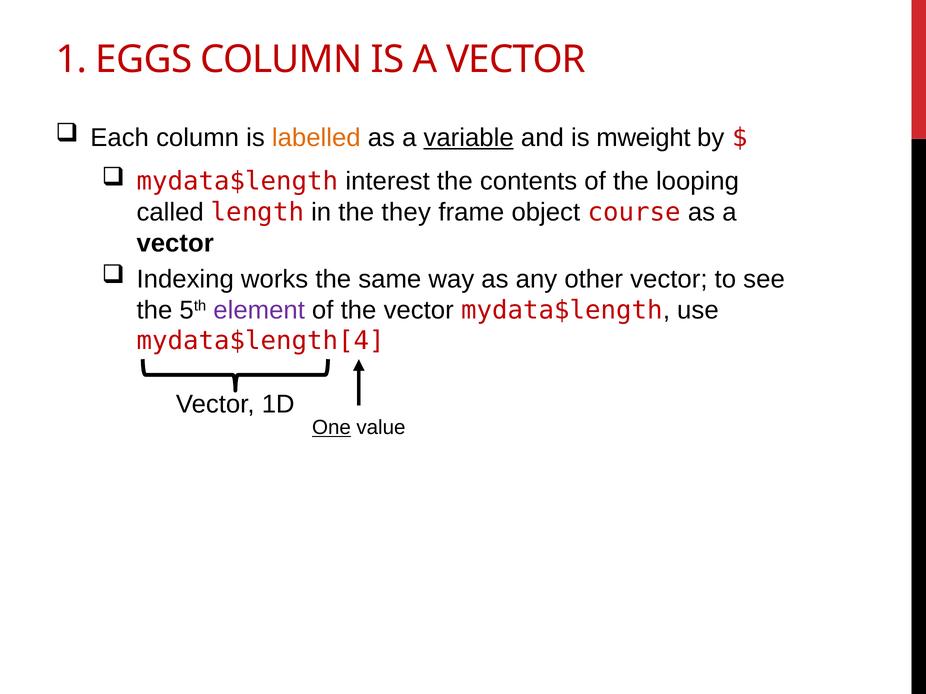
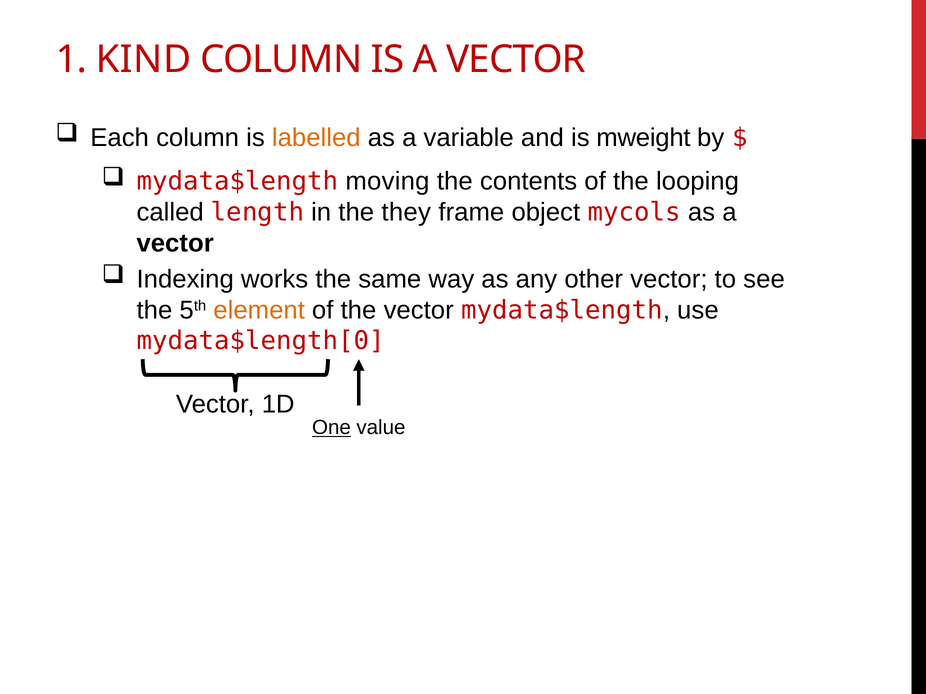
EGGS: EGGS -> KIND
variable underline: present -> none
interest: interest -> moving
course: course -> mycols
element colour: purple -> orange
mydata$length[4: mydata$length[4 -> mydata$length[0
